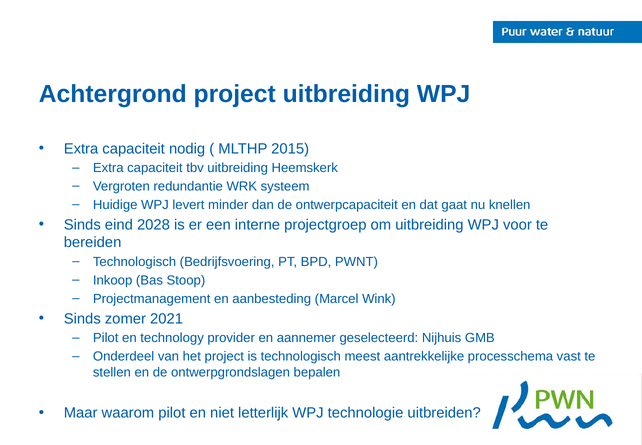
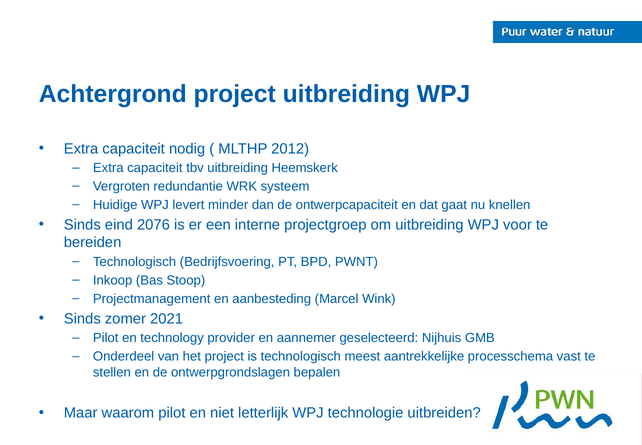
2015: 2015 -> 2012
2028: 2028 -> 2076
